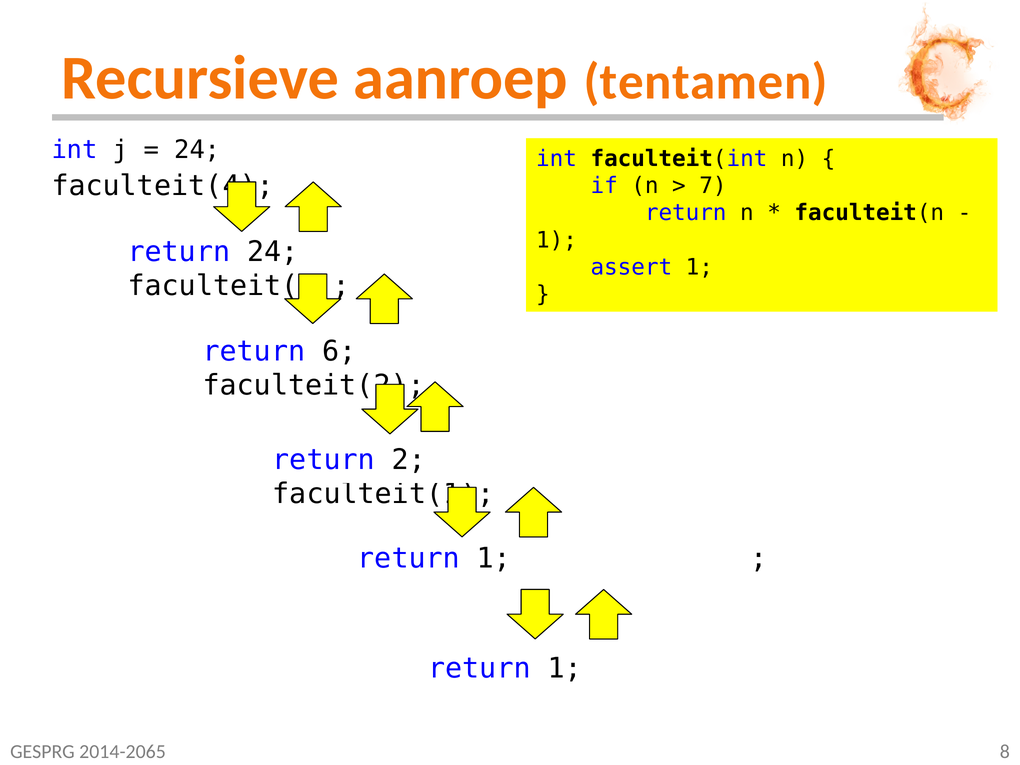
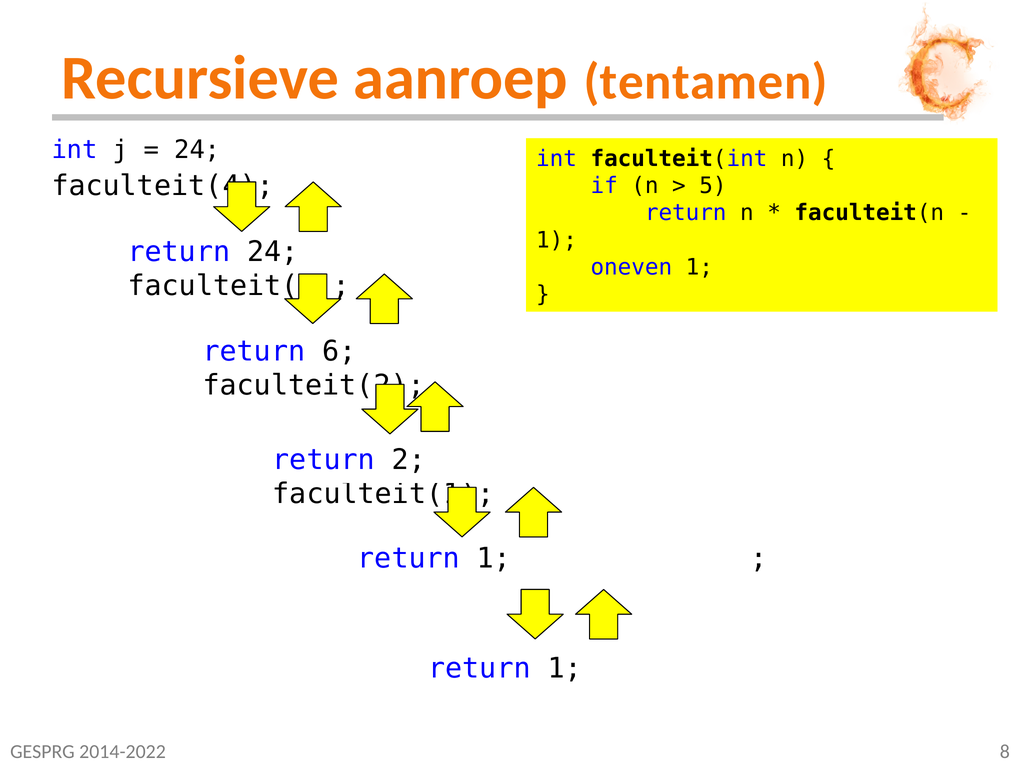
7: 7 -> 5
assert: assert -> oneven
2014-2065: 2014-2065 -> 2014-2022
